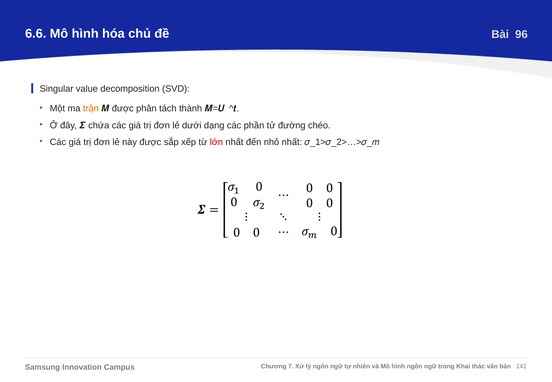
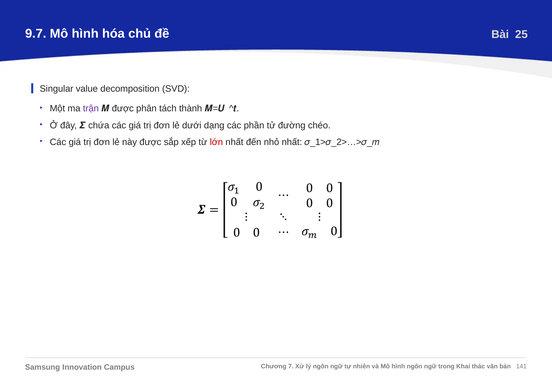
6.6: 6.6 -> 9.7
96: 96 -> 25
trận colour: orange -> purple
